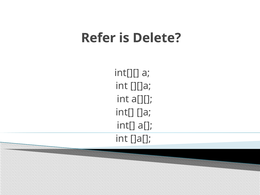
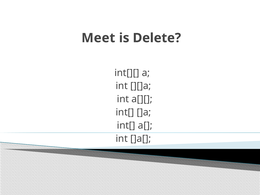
Refer: Refer -> Meet
